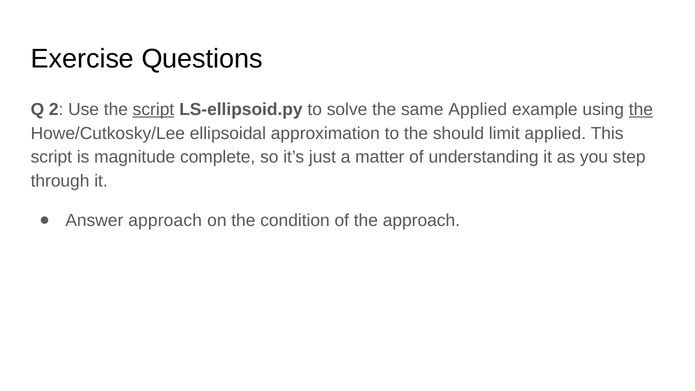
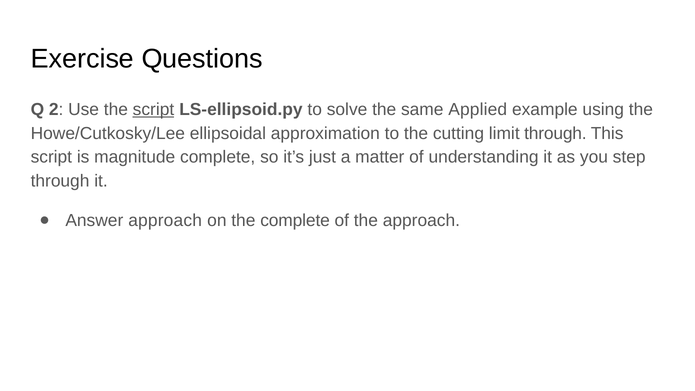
the at (641, 109) underline: present -> none
should: should -> cutting
limit applied: applied -> through
the condition: condition -> complete
